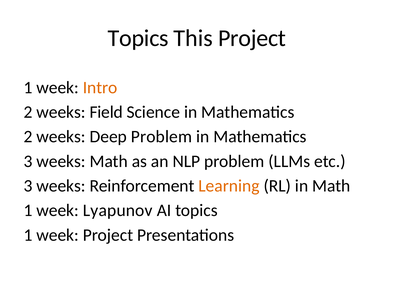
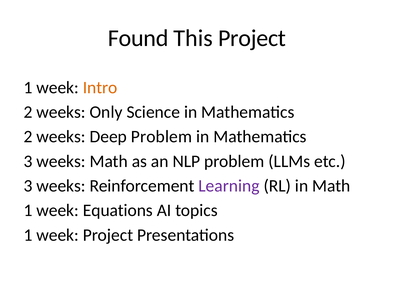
Topics at (138, 38): Topics -> Found
Field: Field -> Only
Learning colour: orange -> purple
Lyapunov: Lyapunov -> Equations
